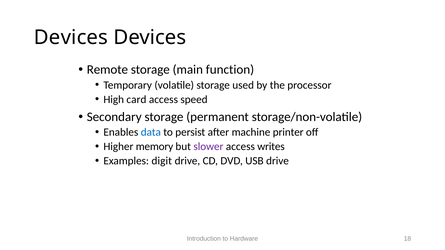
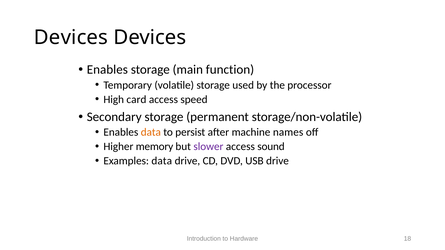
Remote at (107, 70): Remote -> Enables
data at (151, 132) colour: blue -> orange
printer: printer -> names
writes: writes -> sound
Examples digit: digit -> data
